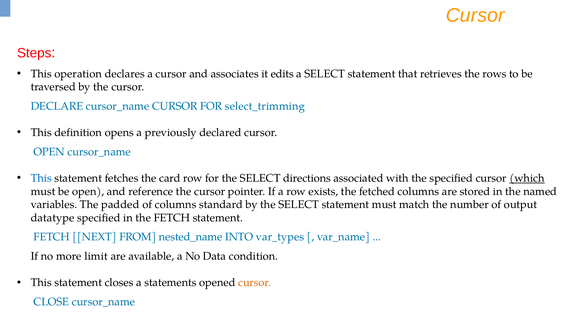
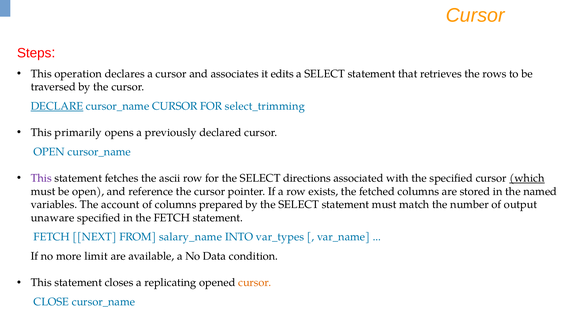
DECLARE underline: none -> present
definition: definition -> primarily
This at (41, 178) colour: blue -> purple
card: card -> ascii
padded: padded -> account
standard: standard -> prepared
datatype: datatype -> unaware
nested_name: nested_name -> salary_name
statements: statements -> replicating
